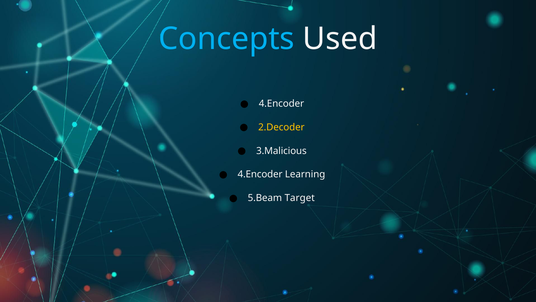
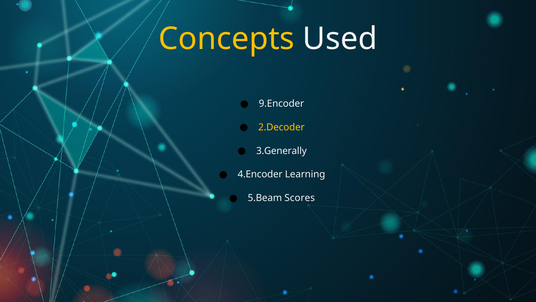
Concepts colour: light blue -> yellow
4.Encoder at (281, 104): 4.Encoder -> 9.Encoder
3.Malicious: 3.Malicious -> 3.Generally
Target: Target -> Scores
